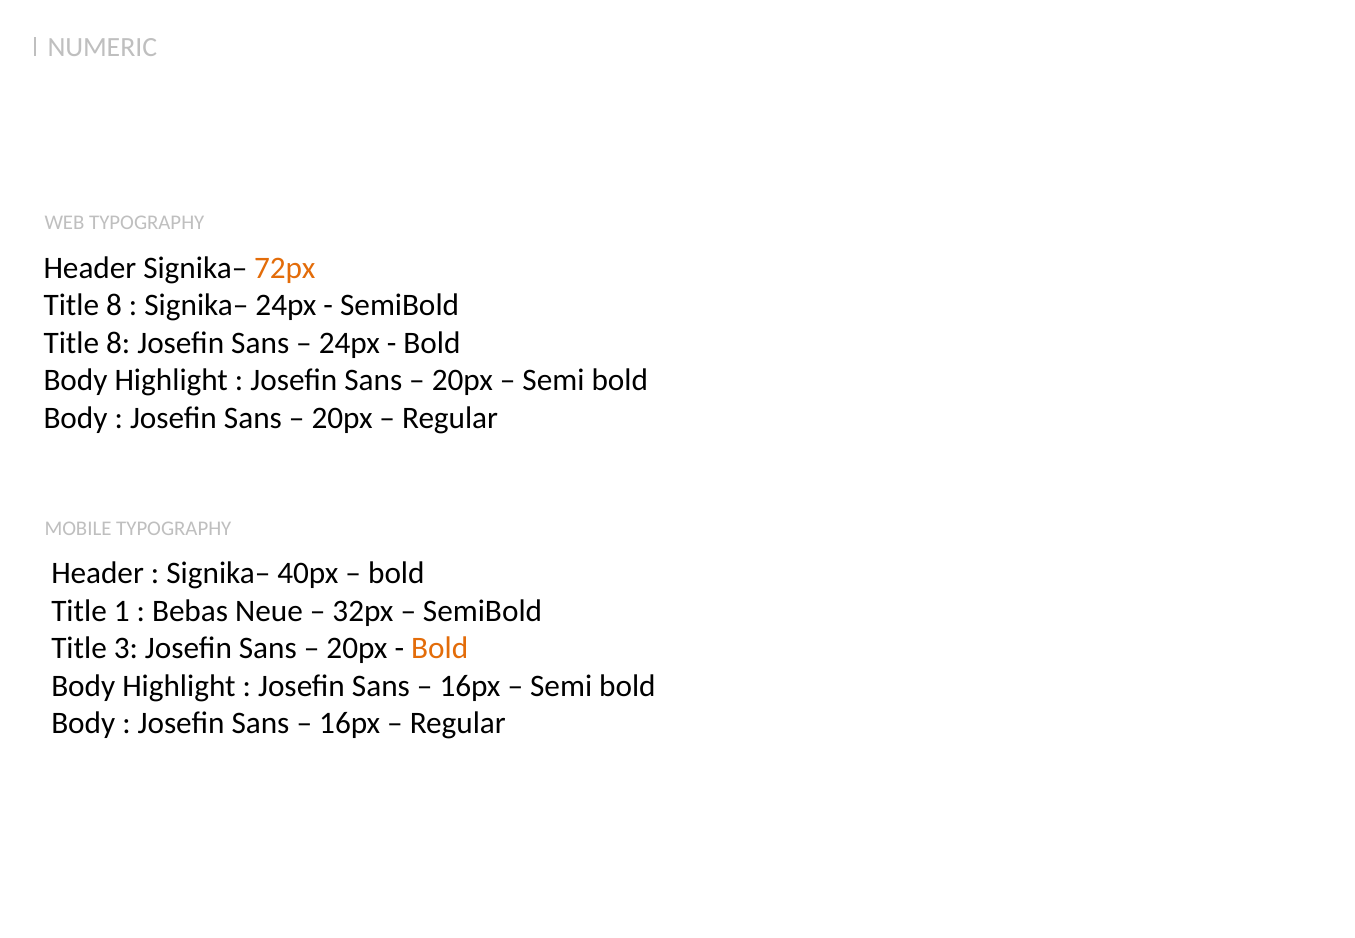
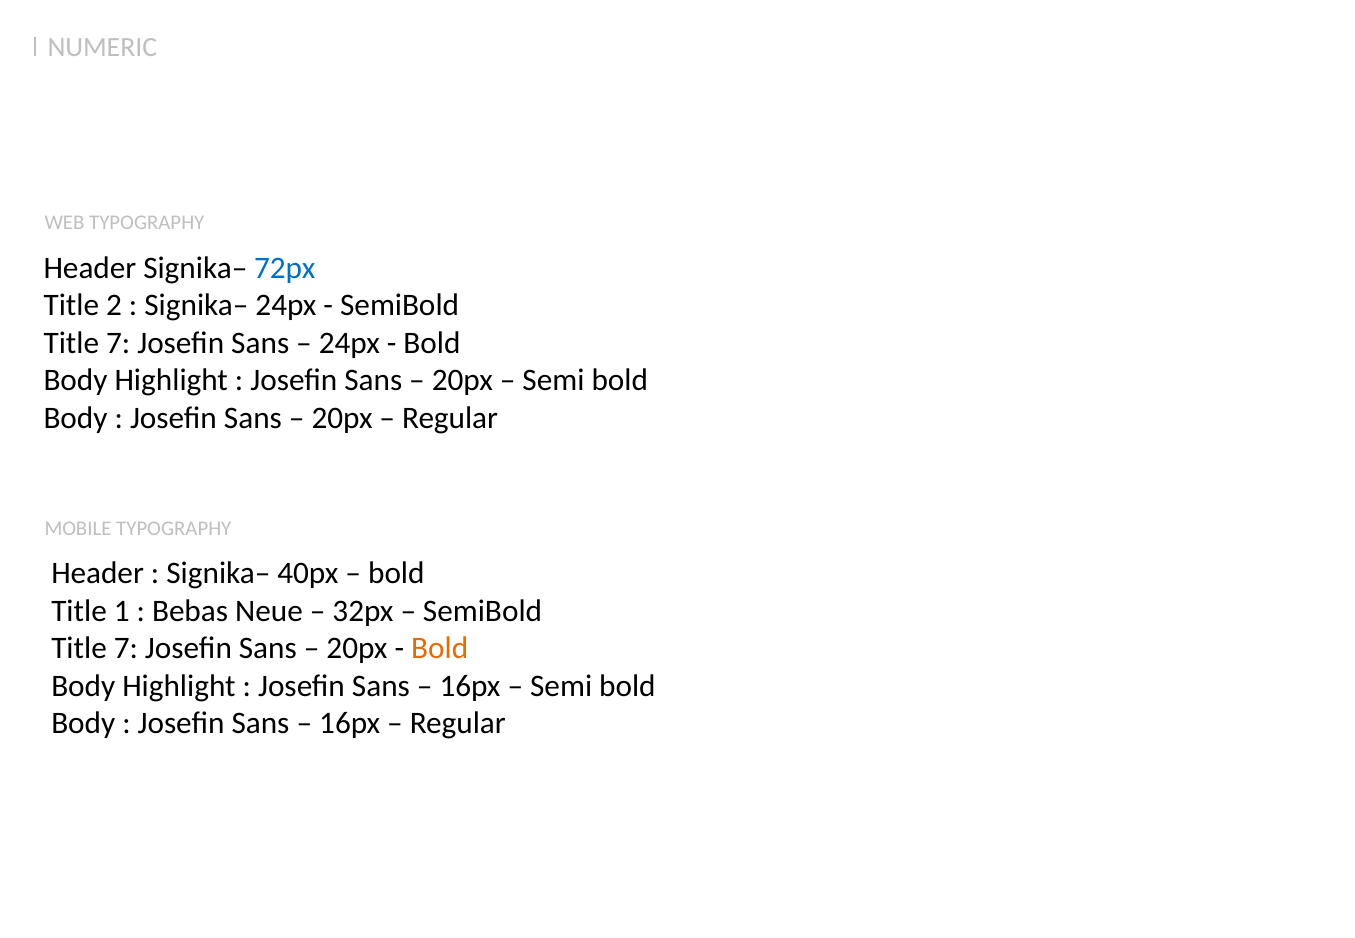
72px colour: orange -> blue
8 at (114, 305): 8 -> 2
8 at (118, 343): 8 -> 7
3 at (126, 648): 3 -> 7
